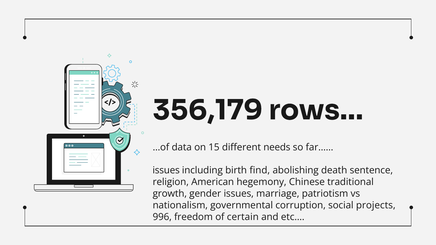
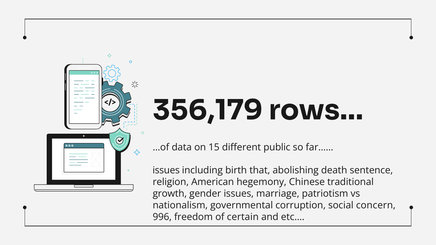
needs: needs -> public
find: find -> that
projects: projects -> concern
